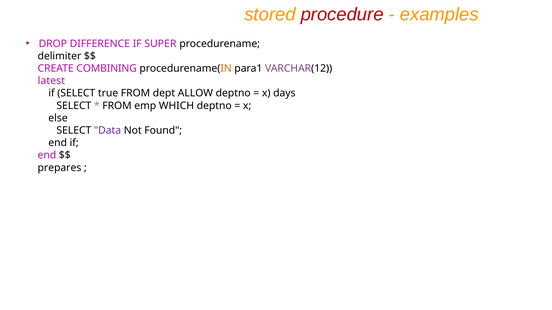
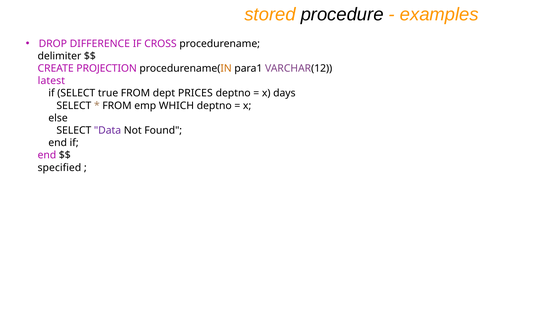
procedure colour: red -> black
SUPER: SUPER -> CROSS
COMBINING: COMBINING -> PROJECTION
ALLOW: ALLOW -> PRICES
prepares: prepares -> specified
